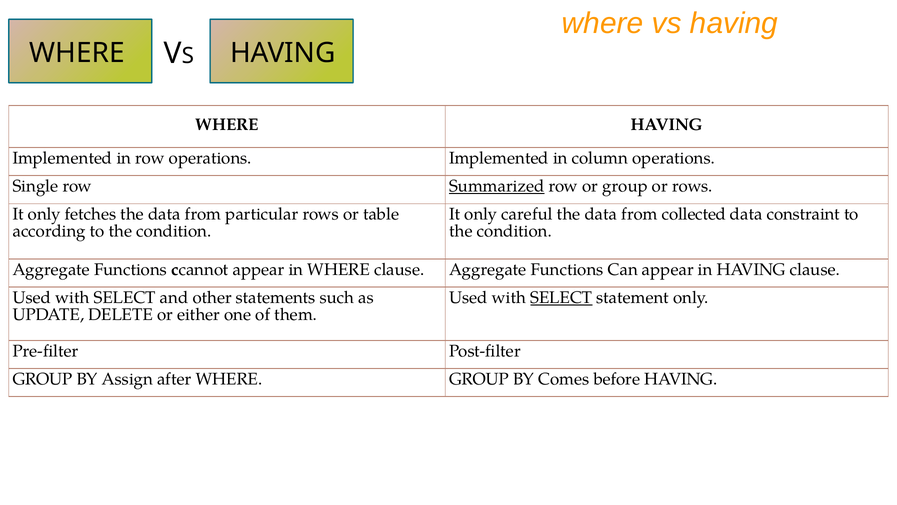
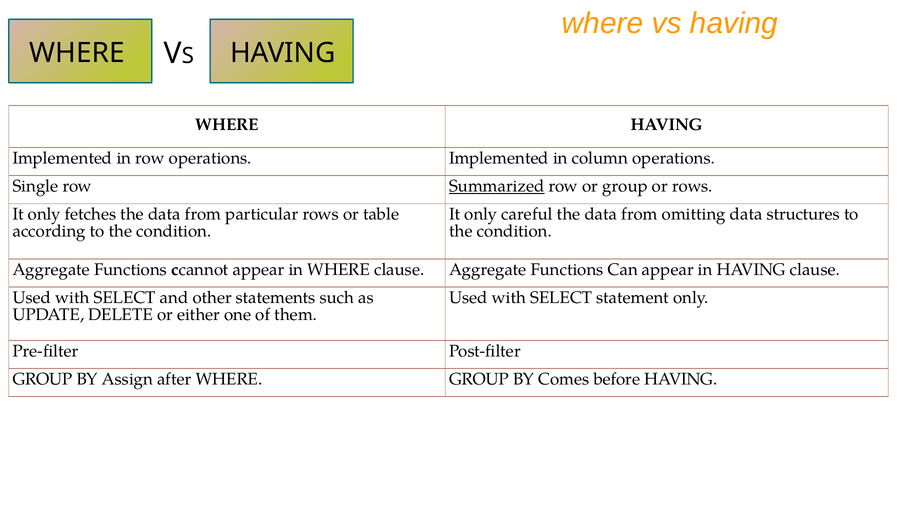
collected: collected -> omitting
constraint: constraint -> structures
SELECT at (561, 297) underline: present -> none
